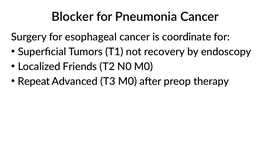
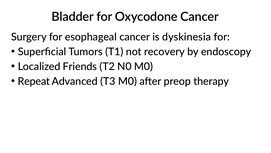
Blocker: Blocker -> Bladder
Pneumonia: Pneumonia -> Oxycodone
coordinate: coordinate -> dyskinesia
